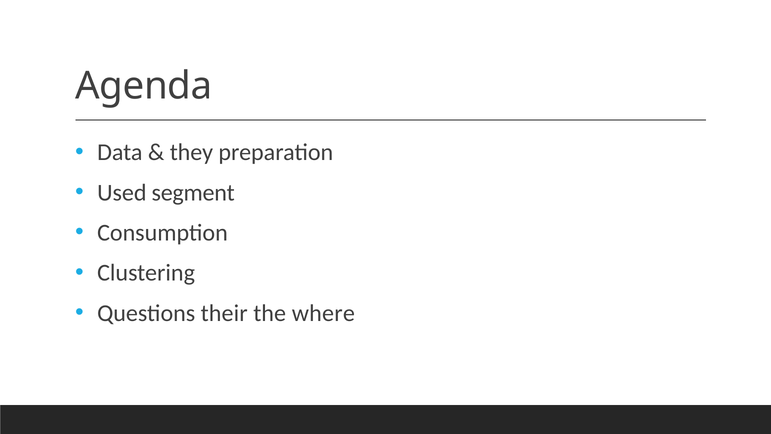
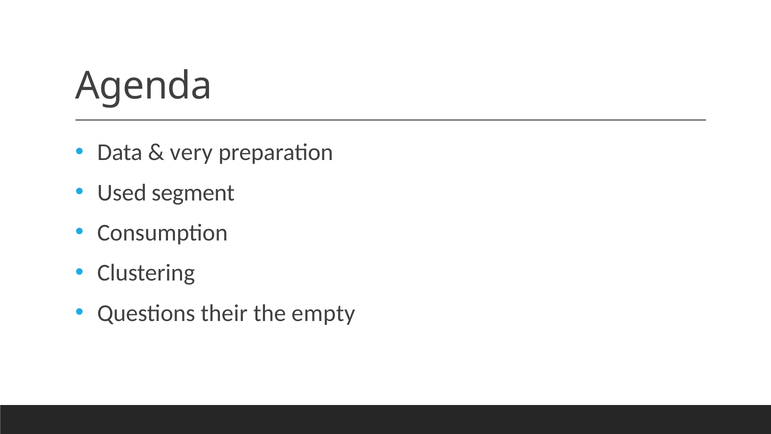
they: they -> very
where: where -> empty
